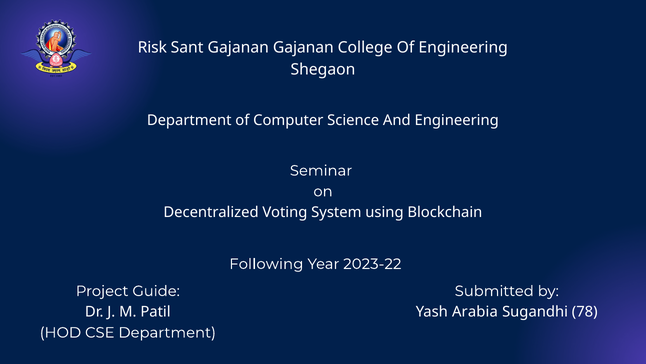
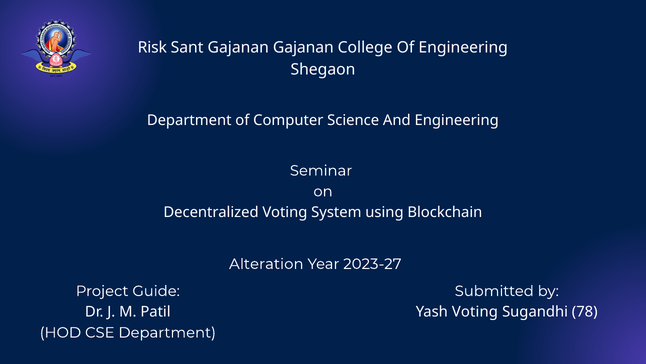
Following: Following -> Alteration
2023-22: 2023-22 -> 2023-27
Yash Arabia: Arabia -> Voting
